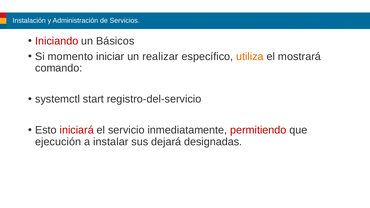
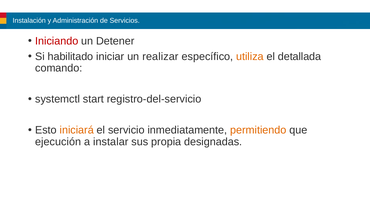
Básicos: Básicos -> Detener
momento: momento -> habilitado
mostrará: mostrará -> detallada
iniciará colour: red -> orange
permitiendo colour: red -> orange
dejará: dejará -> propia
